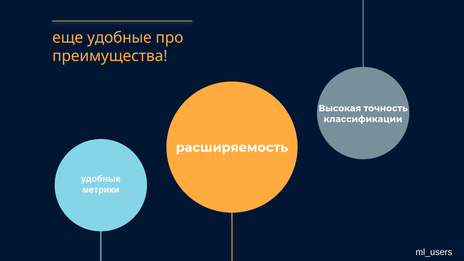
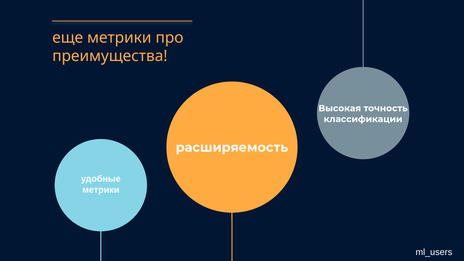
еще удобные: удобные -> метрики
